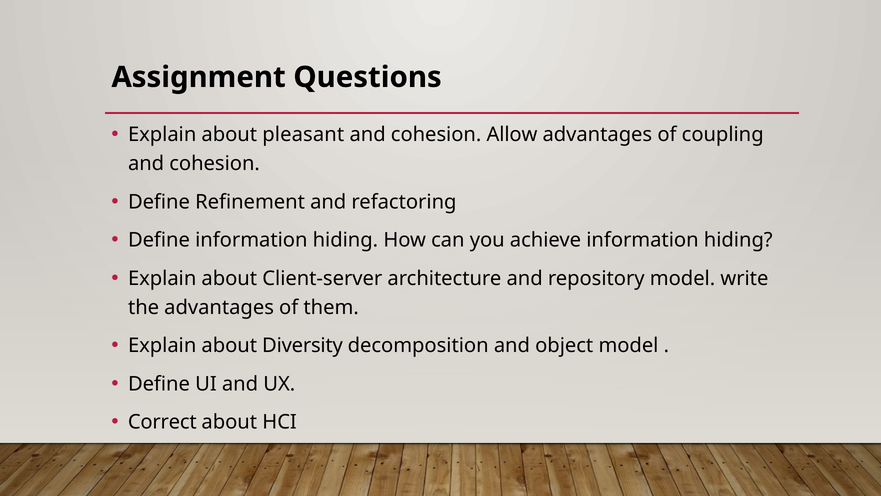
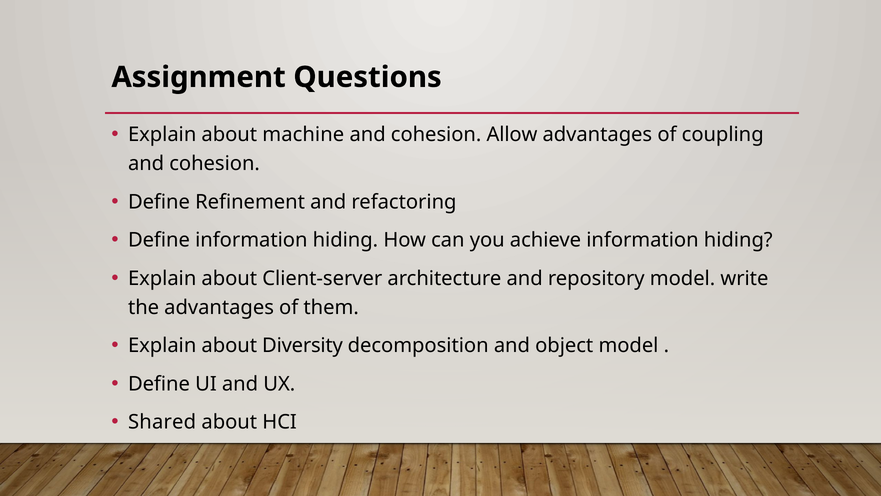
pleasant: pleasant -> machine
Correct: Correct -> Shared
